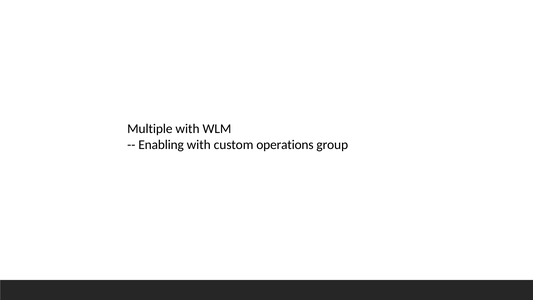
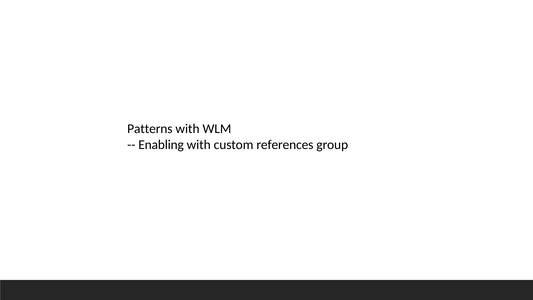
Multiple: Multiple -> Patterns
operations: operations -> references
